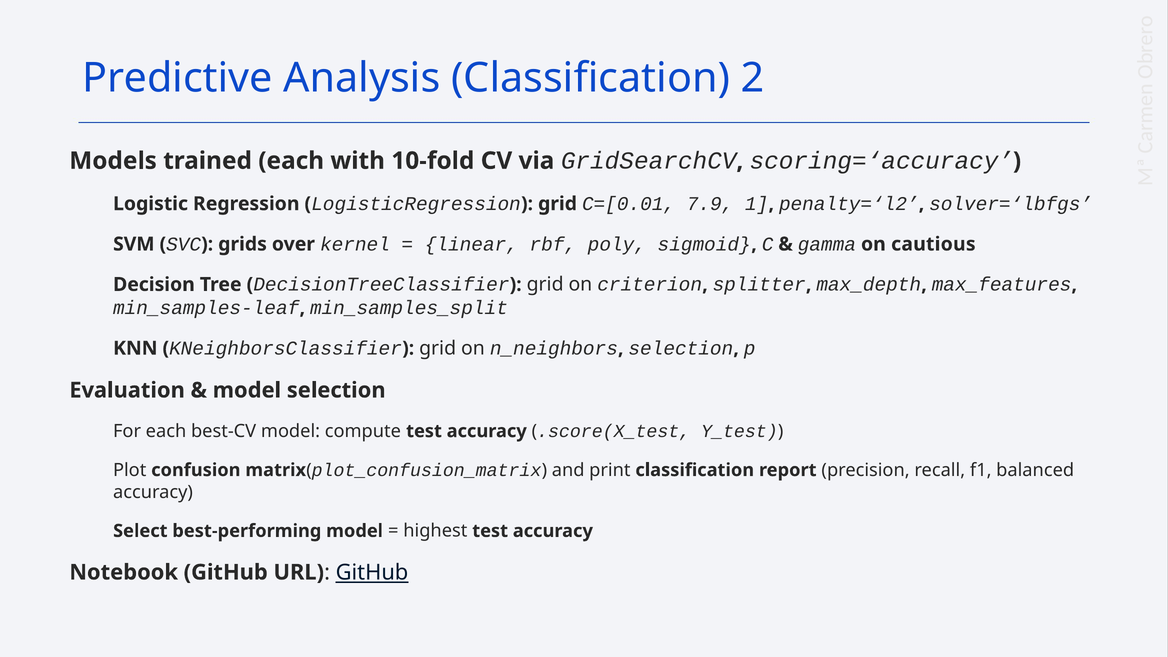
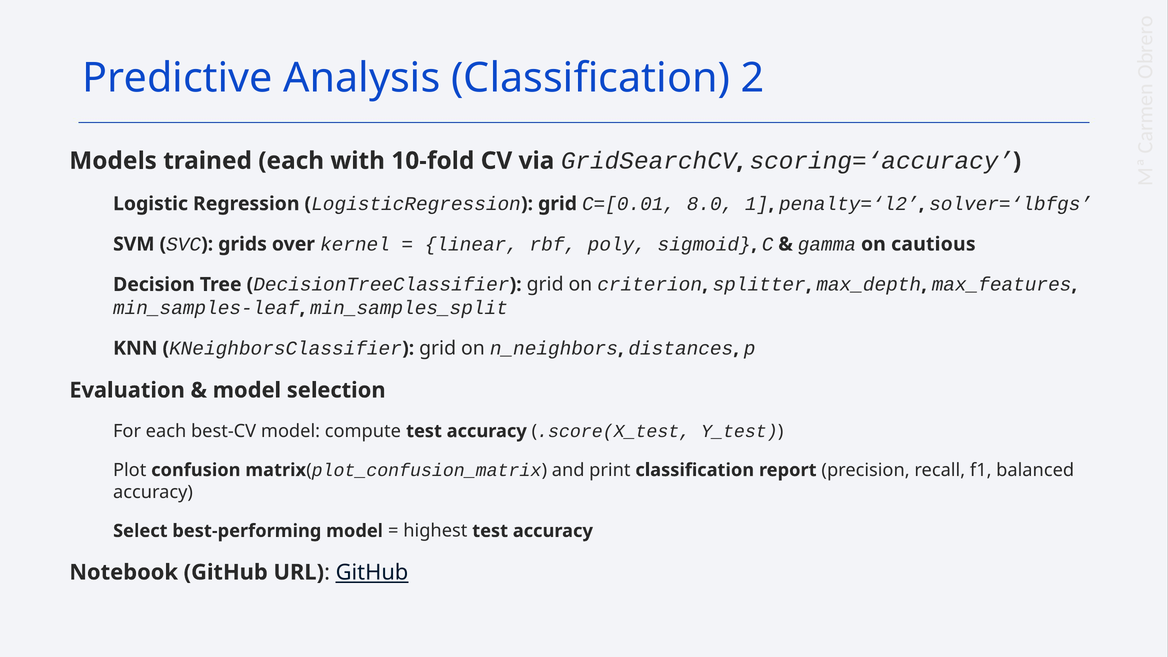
7.9: 7.9 -> 8.0
selection at (681, 348): selection -> distances
